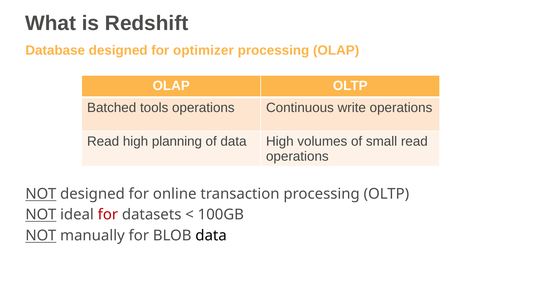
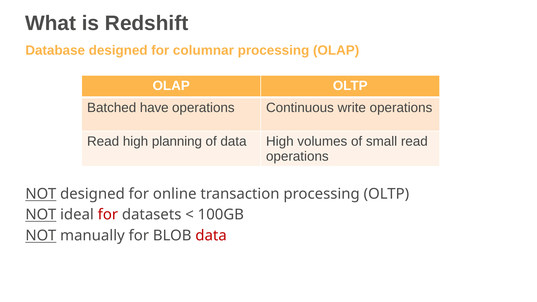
optimizer: optimizer -> columnar
tools: tools -> have
data at (211, 236) colour: black -> red
